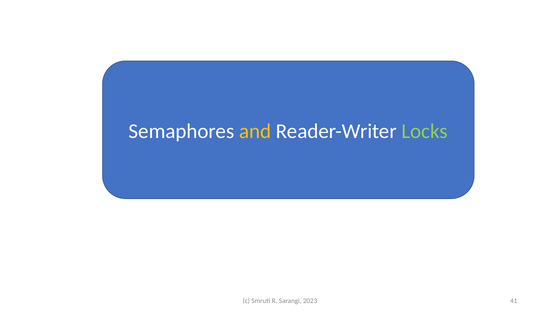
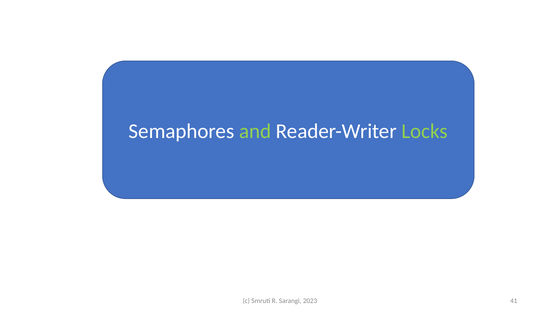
and colour: yellow -> light green
